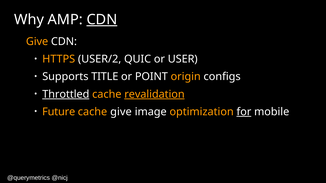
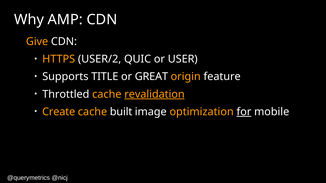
CDN at (102, 20) underline: present -> none
POINT: POINT -> GREAT
configs: configs -> feature
Throttled underline: present -> none
Future: Future -> Create
cache give: give -> built
